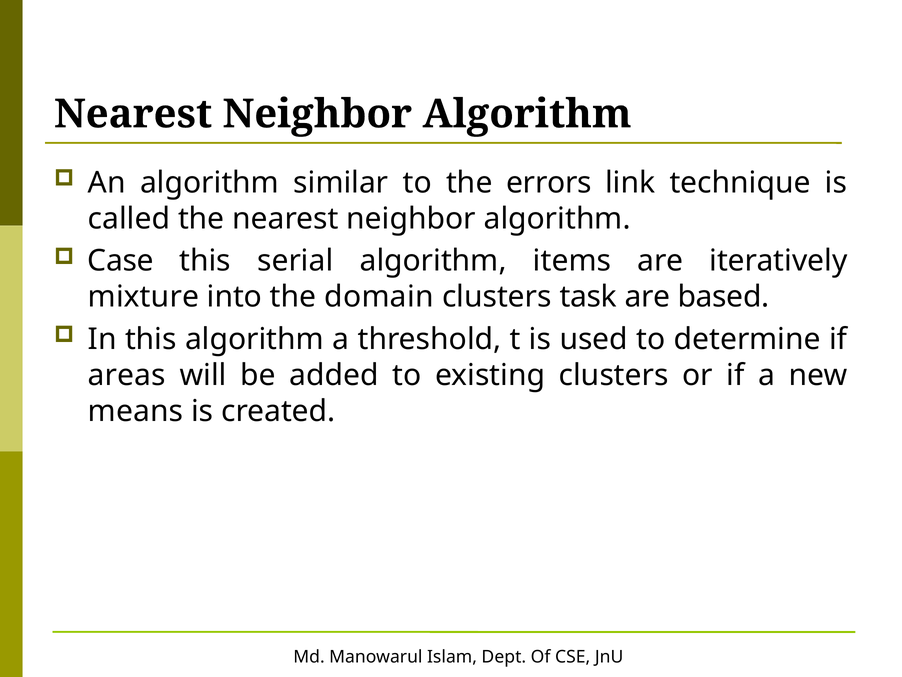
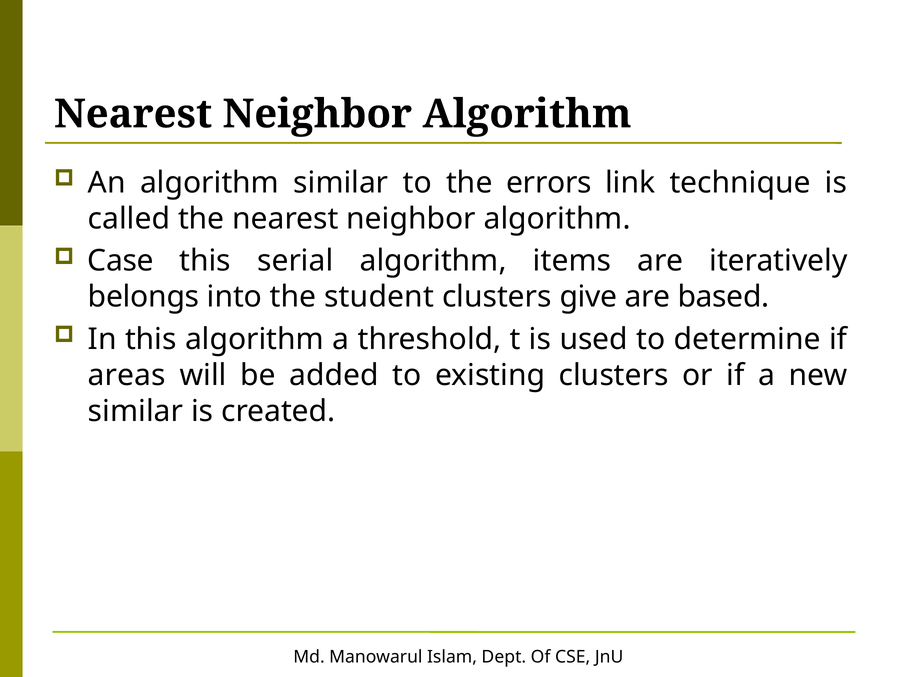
mixture: mixture -> belongs
domain: domain -> student
task: task -> give
means at (136, 411): means -> similar
